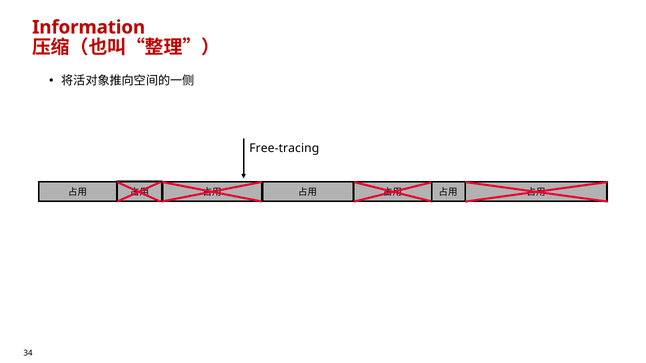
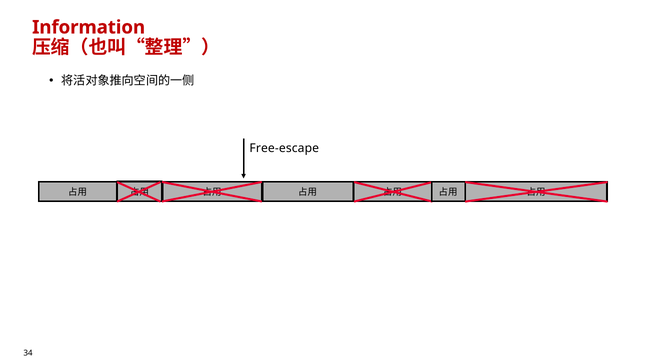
Free-tracing: Free-tracing -> Free-escape
